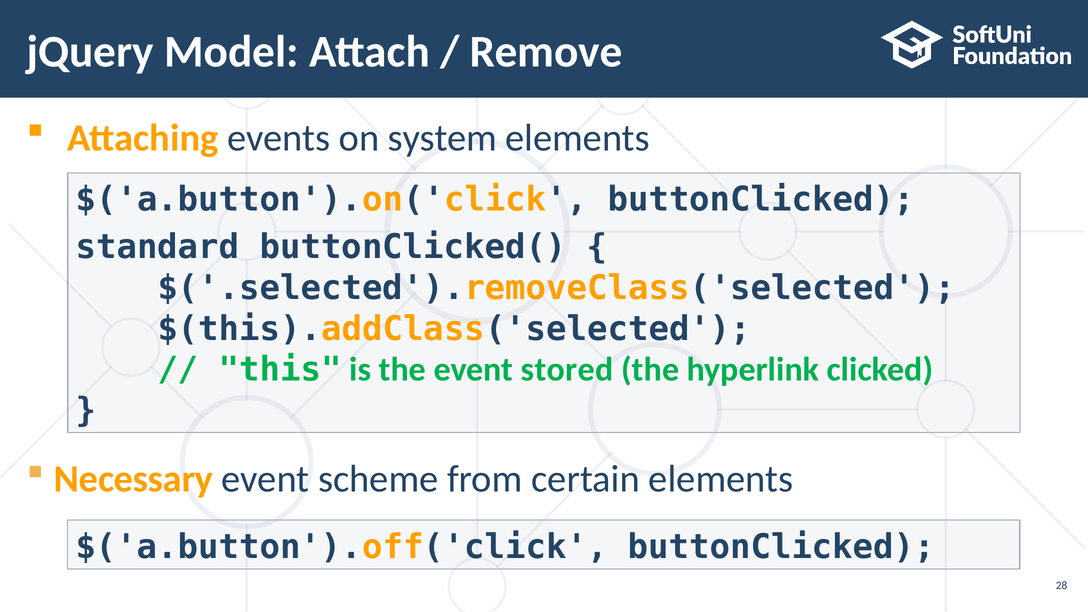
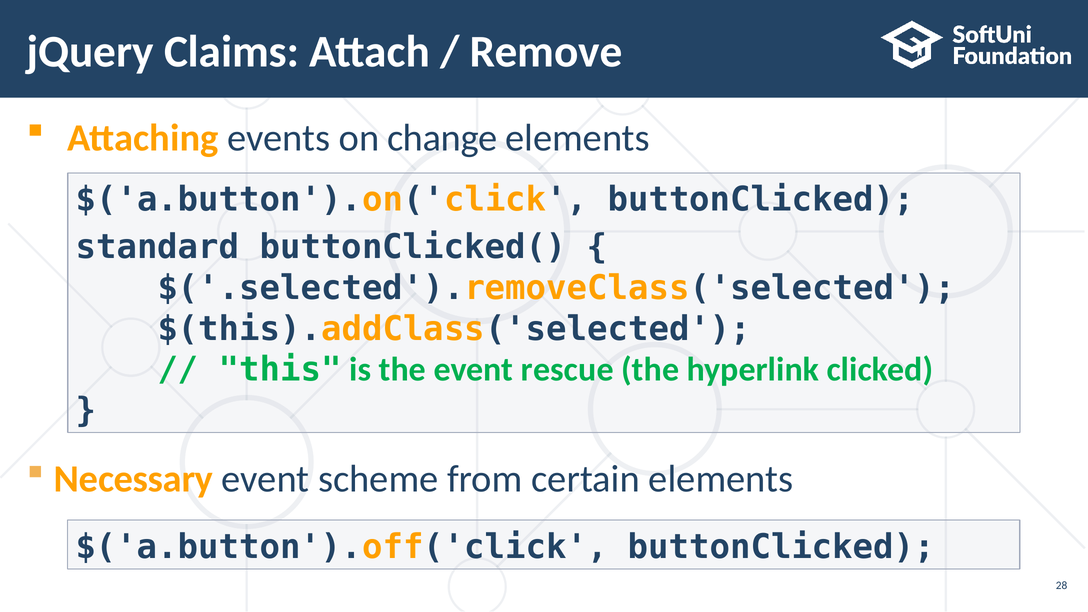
Model: Model -> Claims
system: system -> change
stored: stored -> rescue
